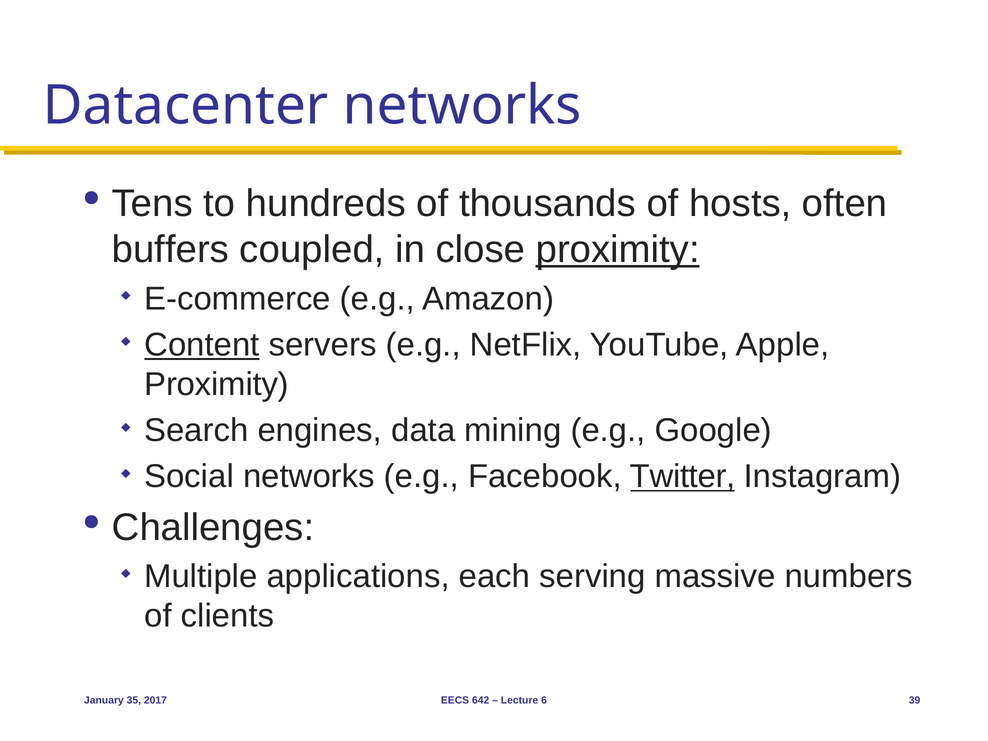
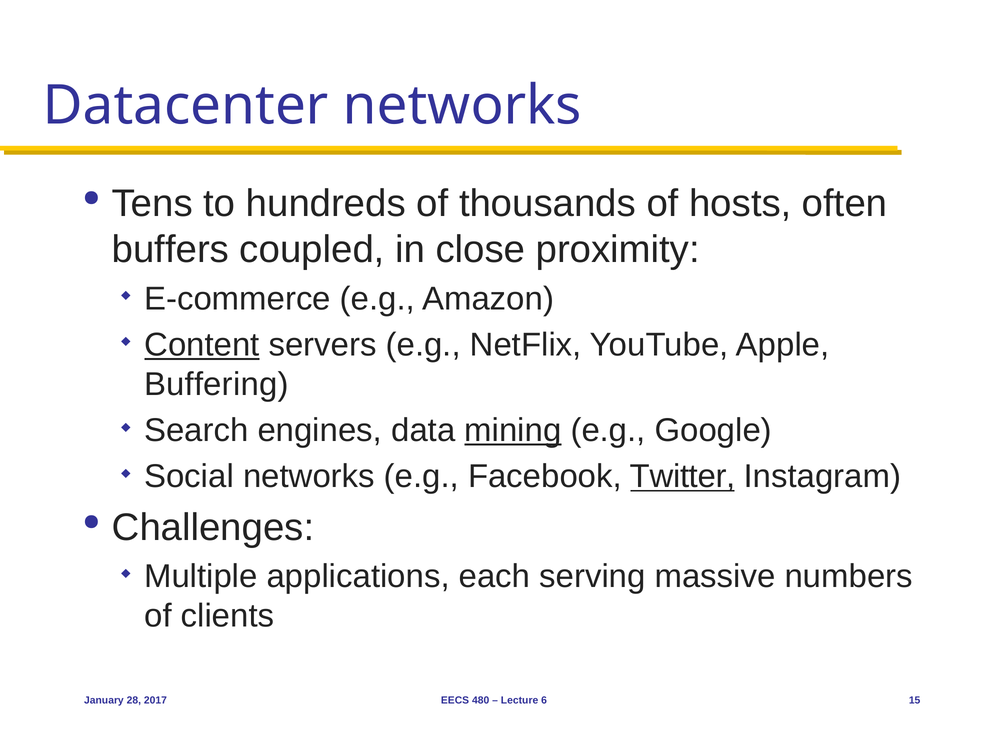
proximity at (618, 250) underline: present -> none
Proximity at (217, 384): Proximity -> Buffering
mining underline: none -> present
35: 35 -> 28
642: 642 -> 480
39: 39 -> 15
